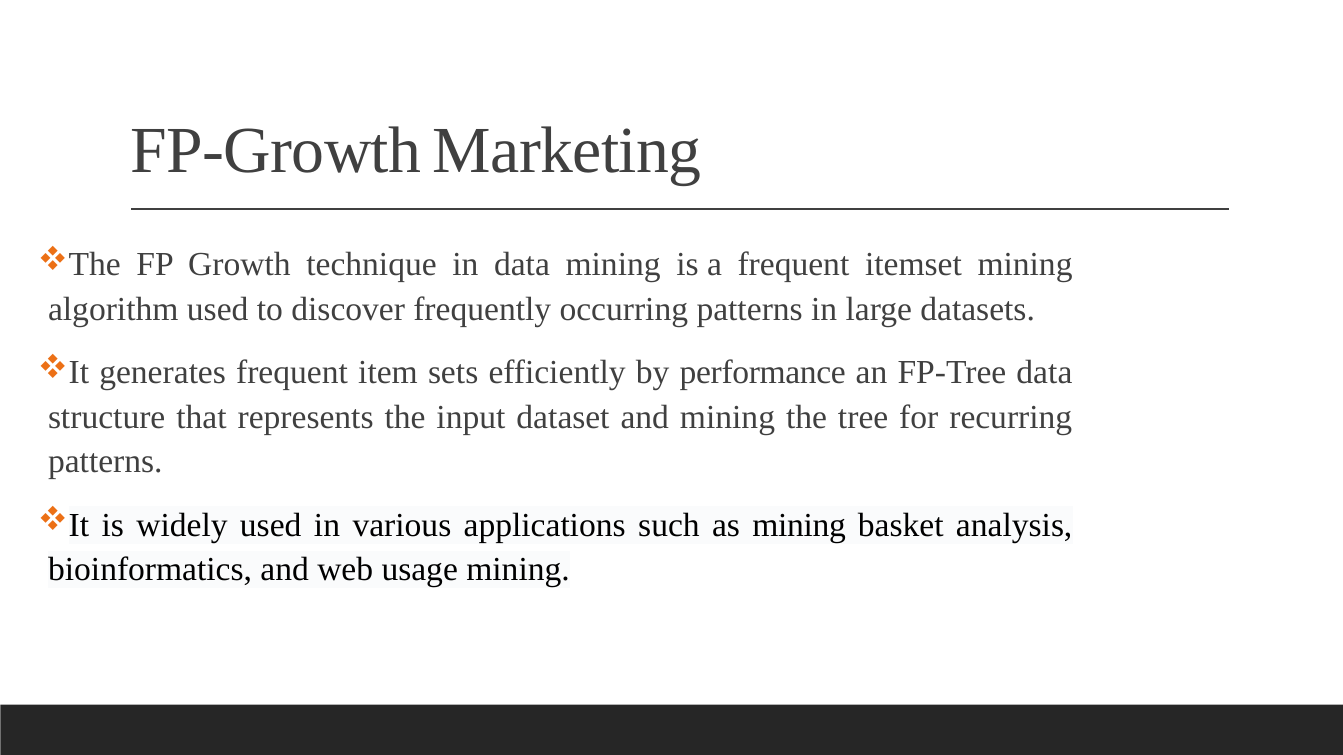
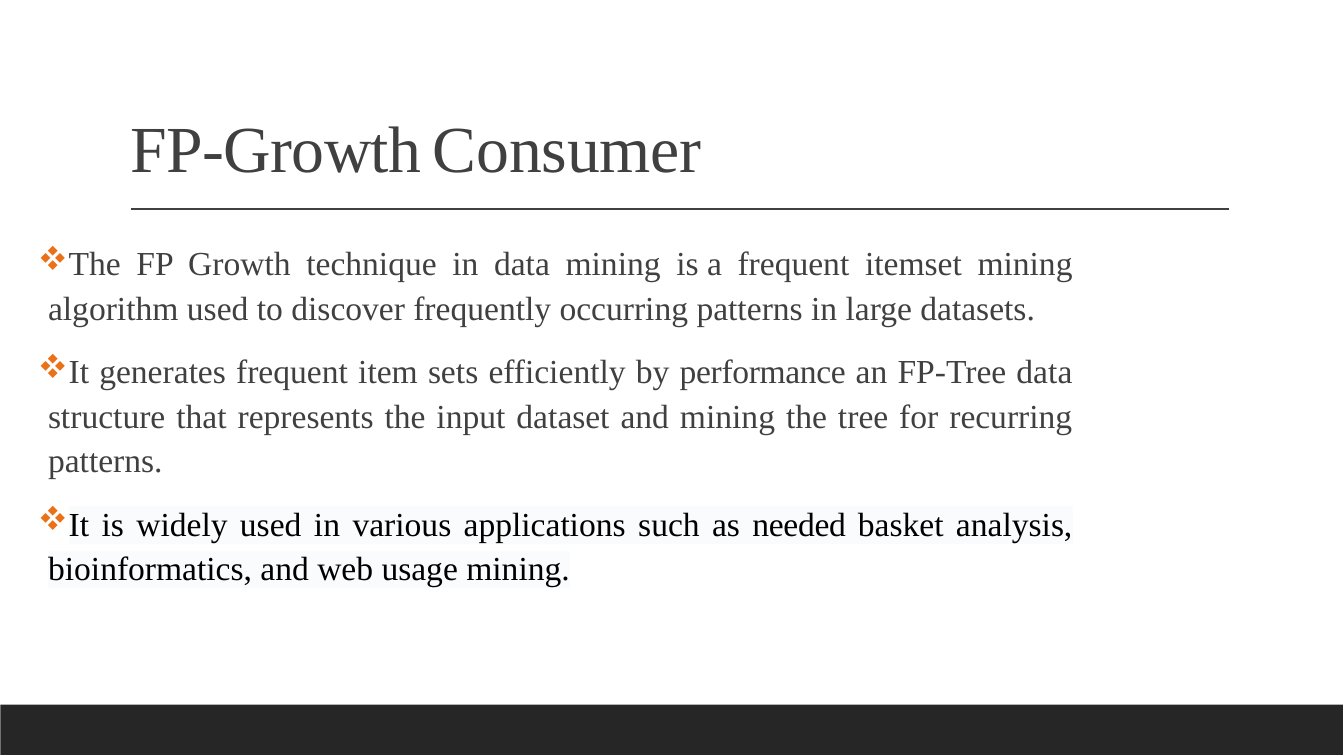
Marketing: Marketing -> Consumer
as mining: mining -> needed
